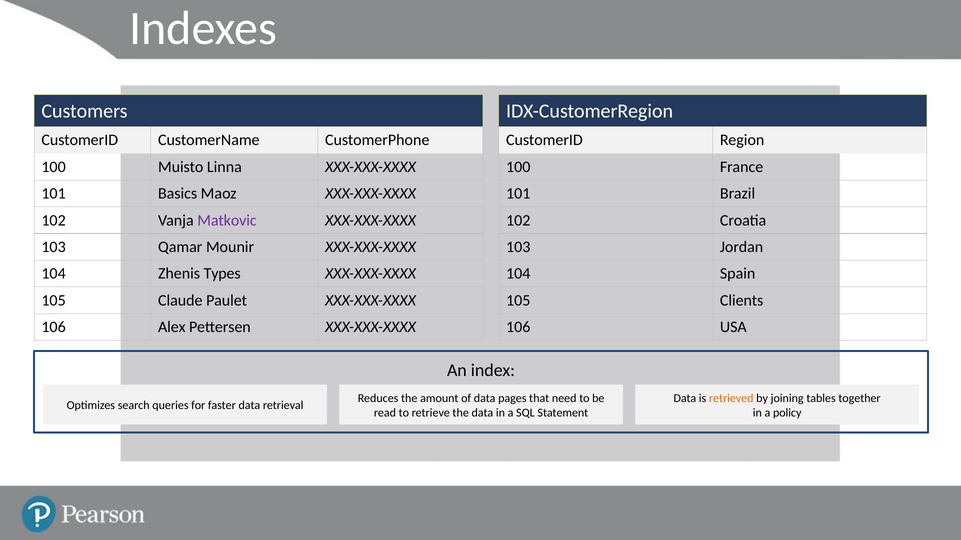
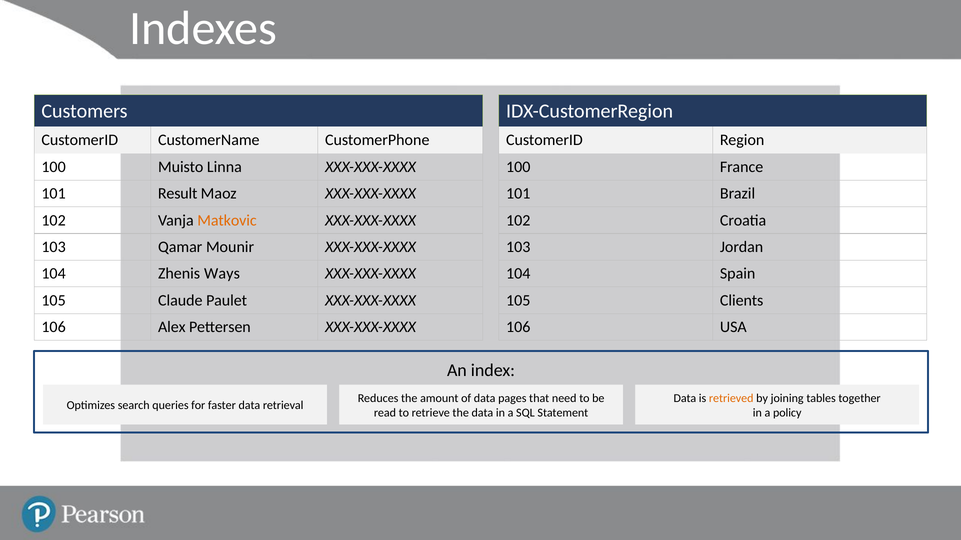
Basics: Basics -> Result
Matkovic colour: purple -> orange
Types: Types -> Ways
